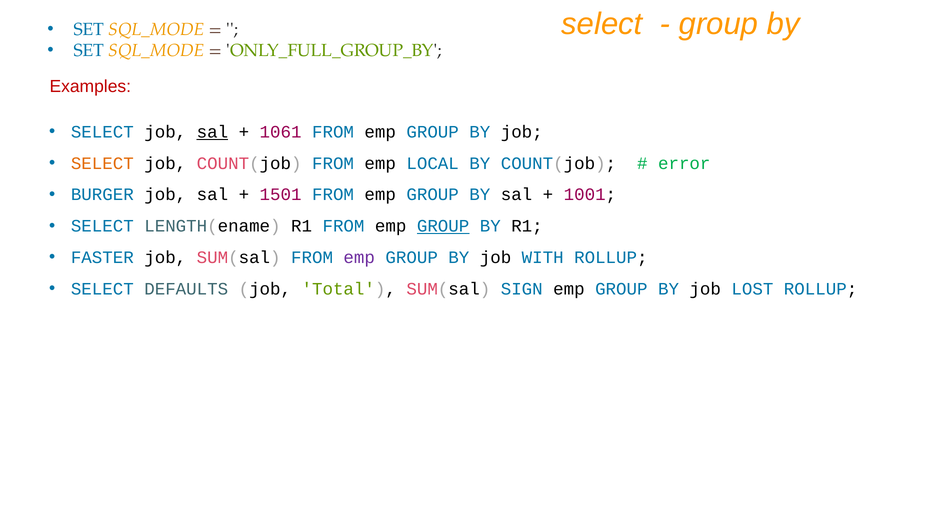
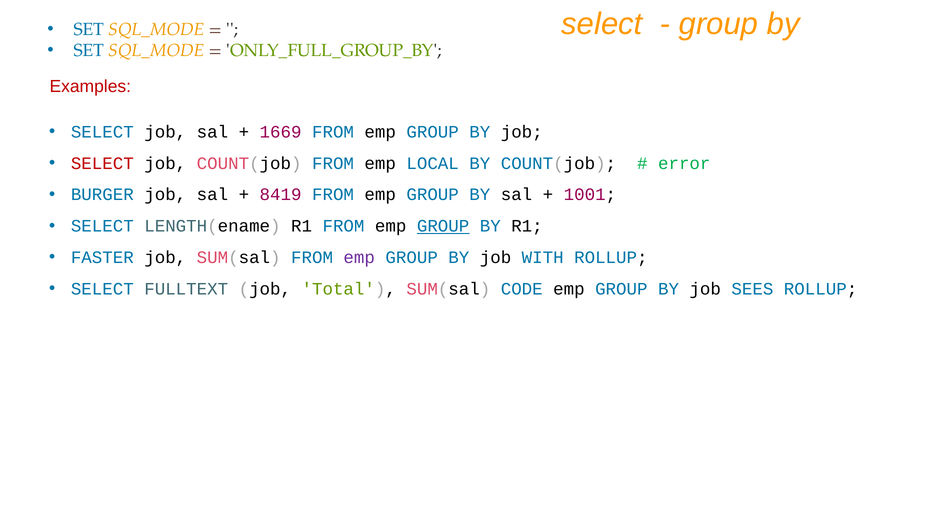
sal at (212, 132) underline: present -> none
1061: 1061 -> 1669
SELECT at (102, 163) colour: orange -> red
1501: 1501 -> 8419
DEFAULTS: DEFAULTS -> FULLTEXT
SIGN: SIGN -> CODE
LOST: LOST -> SEES
